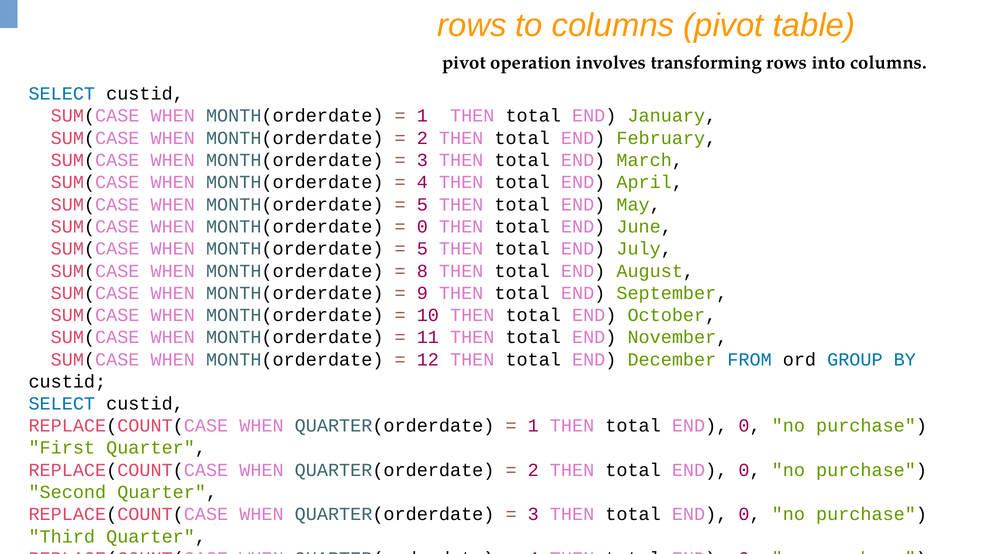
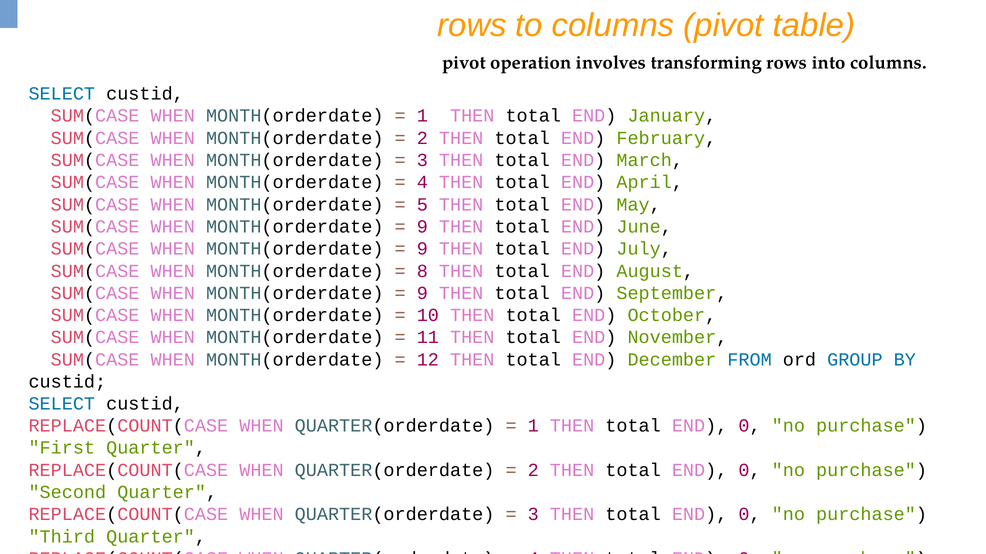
0 at (422, 227): 0 -> 9
5 at (422, 249): 5 -> 9
